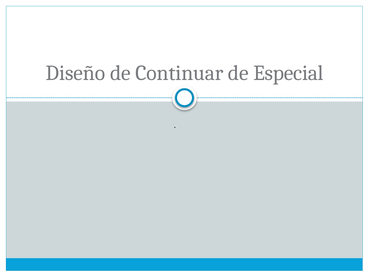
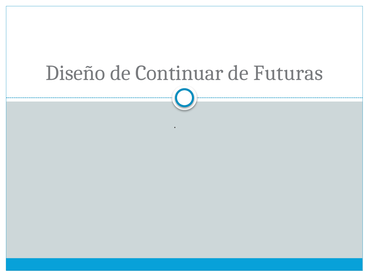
Especial: Especial -> Futuras
